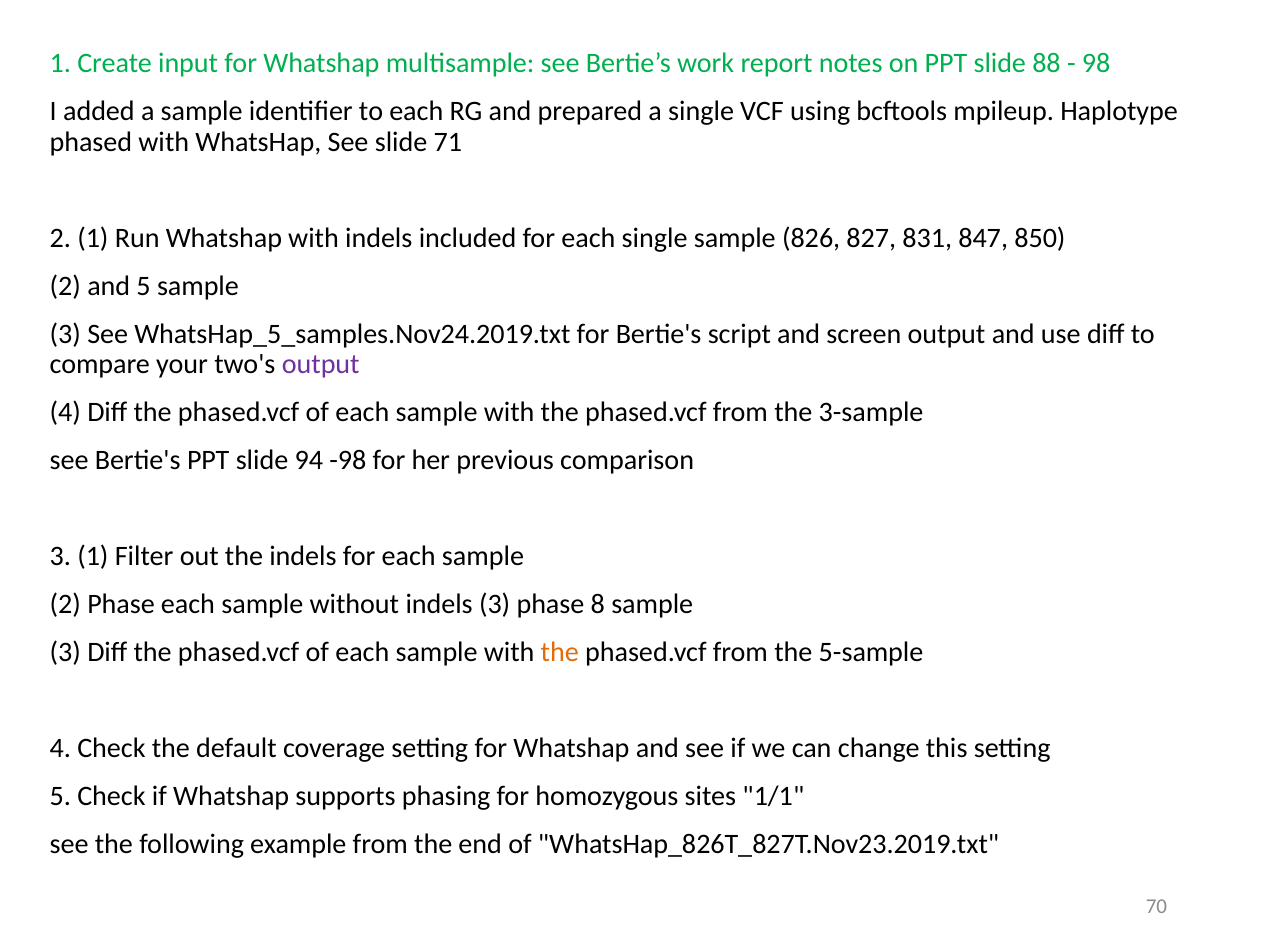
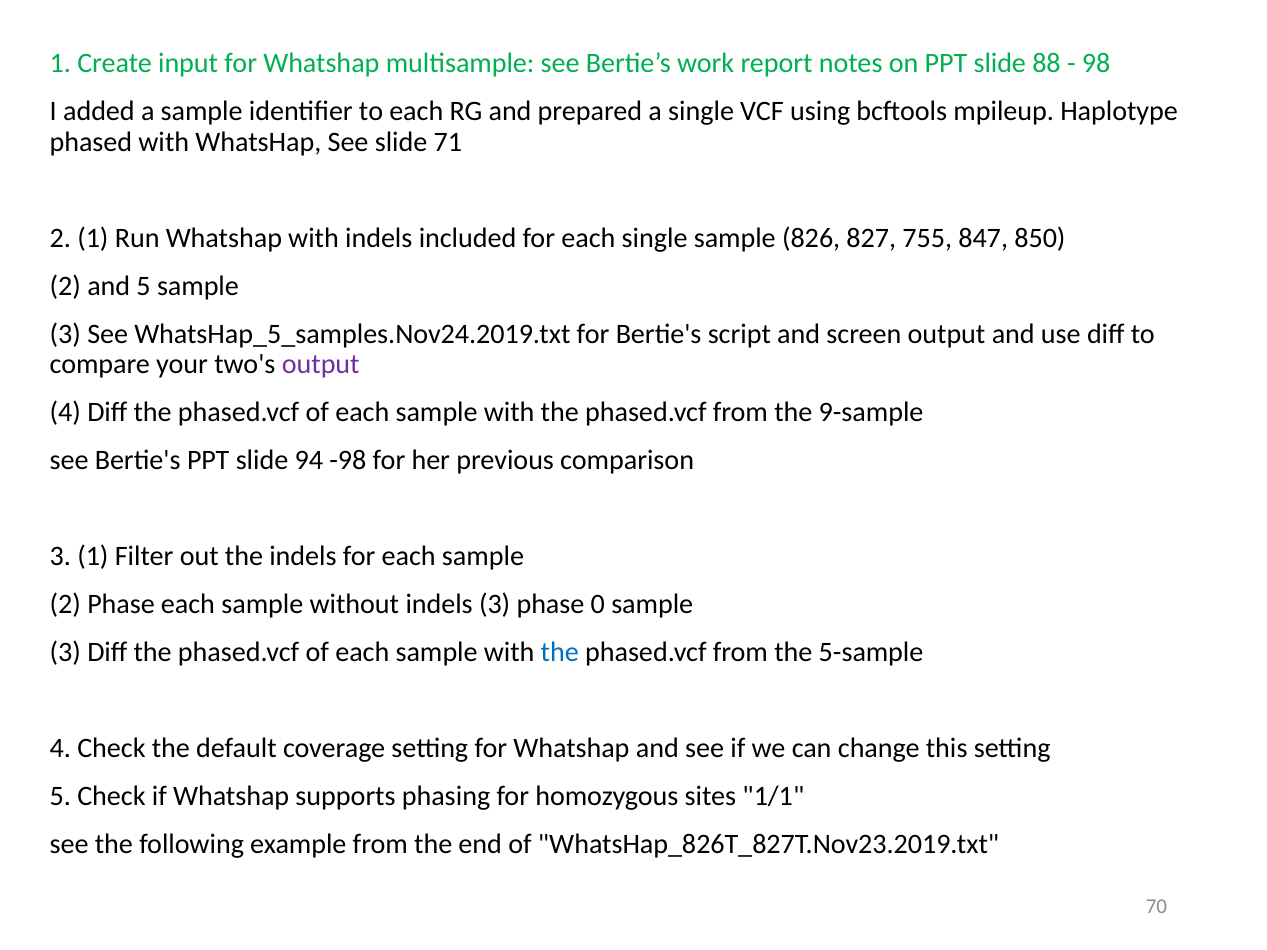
831: 831 -> 755
3-sample: 3-sample -> 9-sample
8: 8 -> 0
the at (560, 652) colour: orange -> blue
